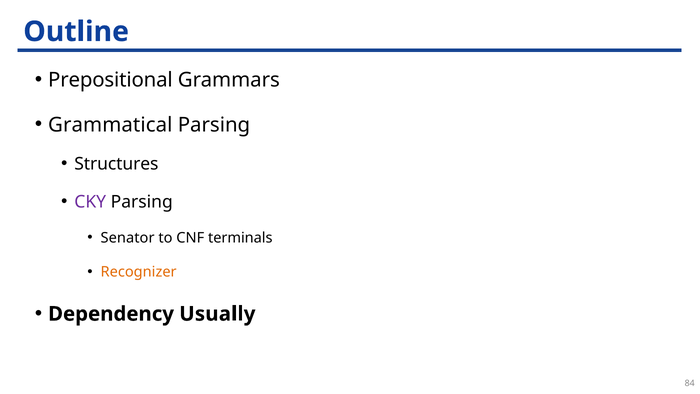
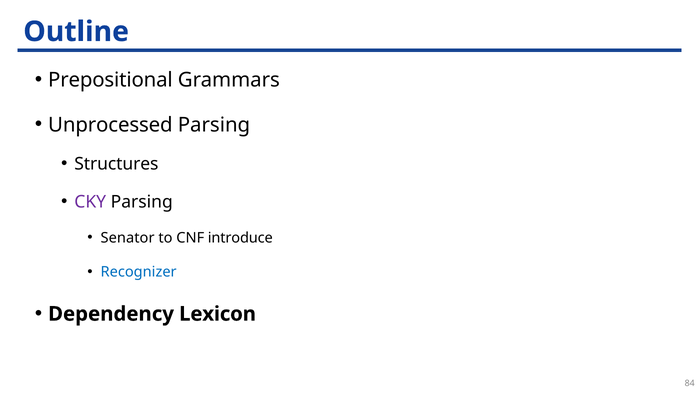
Grammatical: Grammatical -> Unprocessed
terminals: terminals -> introduce
Recognizer colour: orange -> blue
Usually: Usually -> Lexicon
